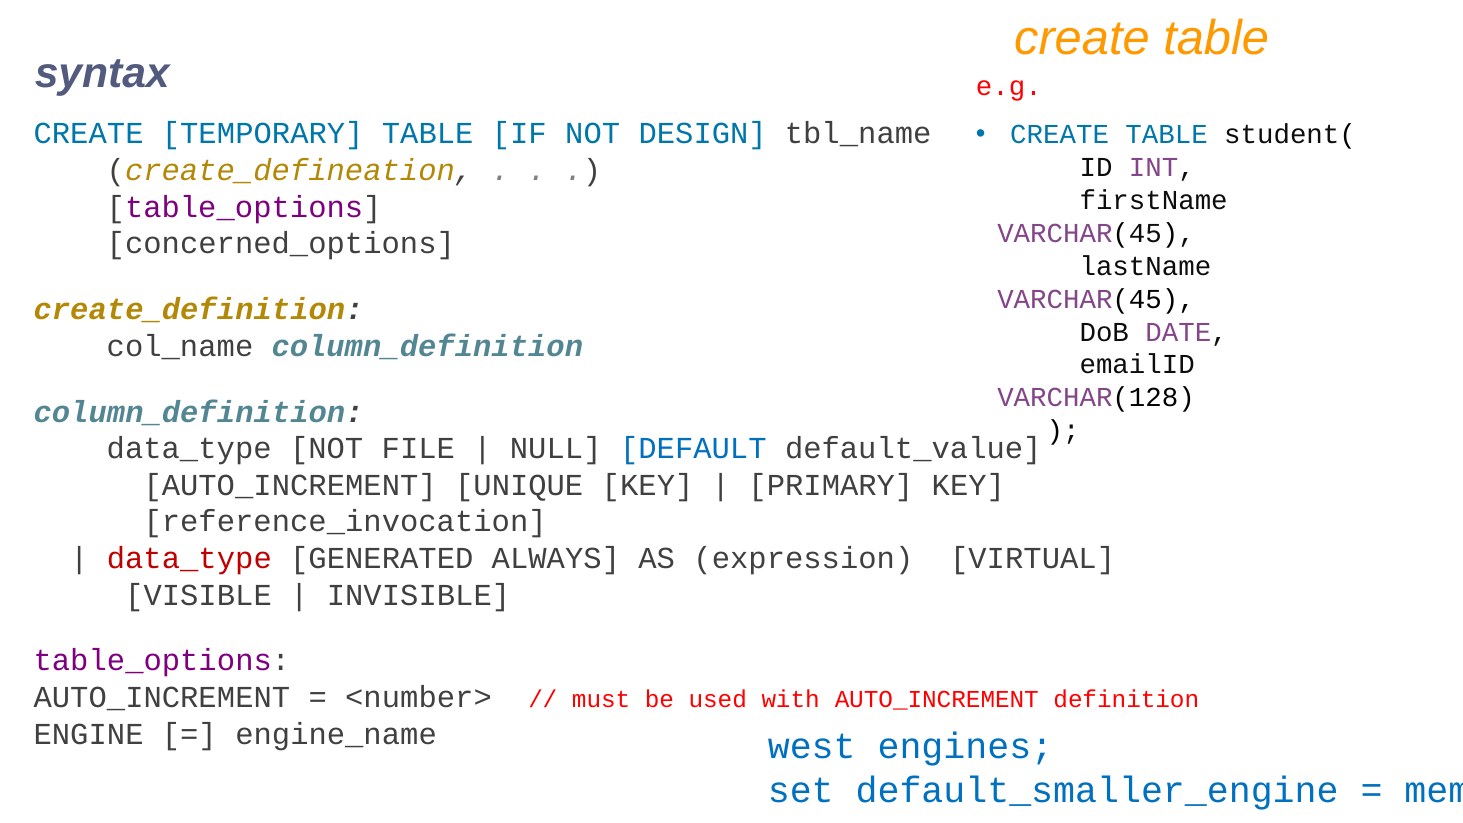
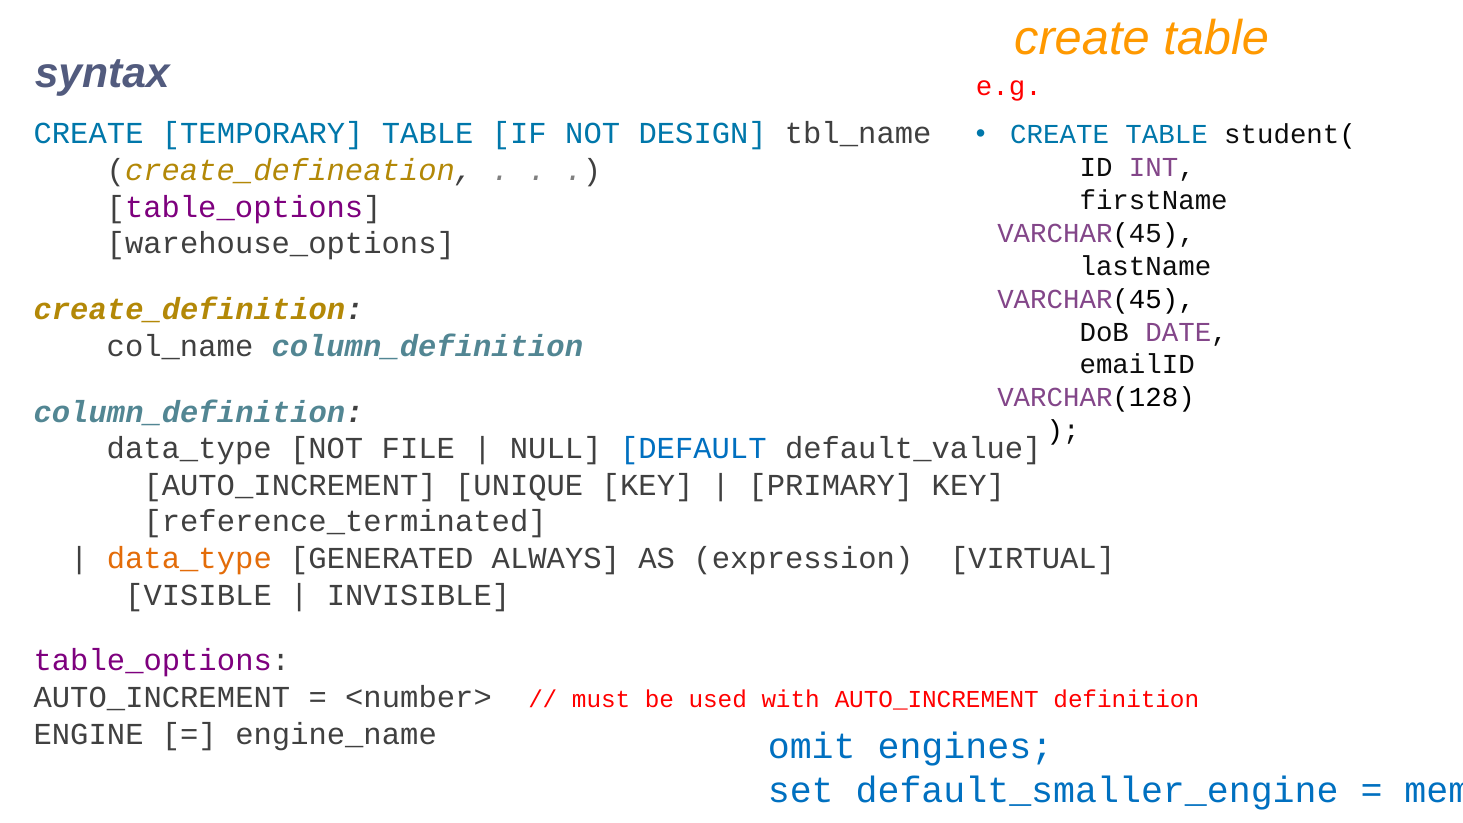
concerned_options: concerned_options -> warehouse_options
reference_invocation: reference_invocation -> reference_terminated
data_type at (189, 558) colour: red -> orange
west: west -> omit
